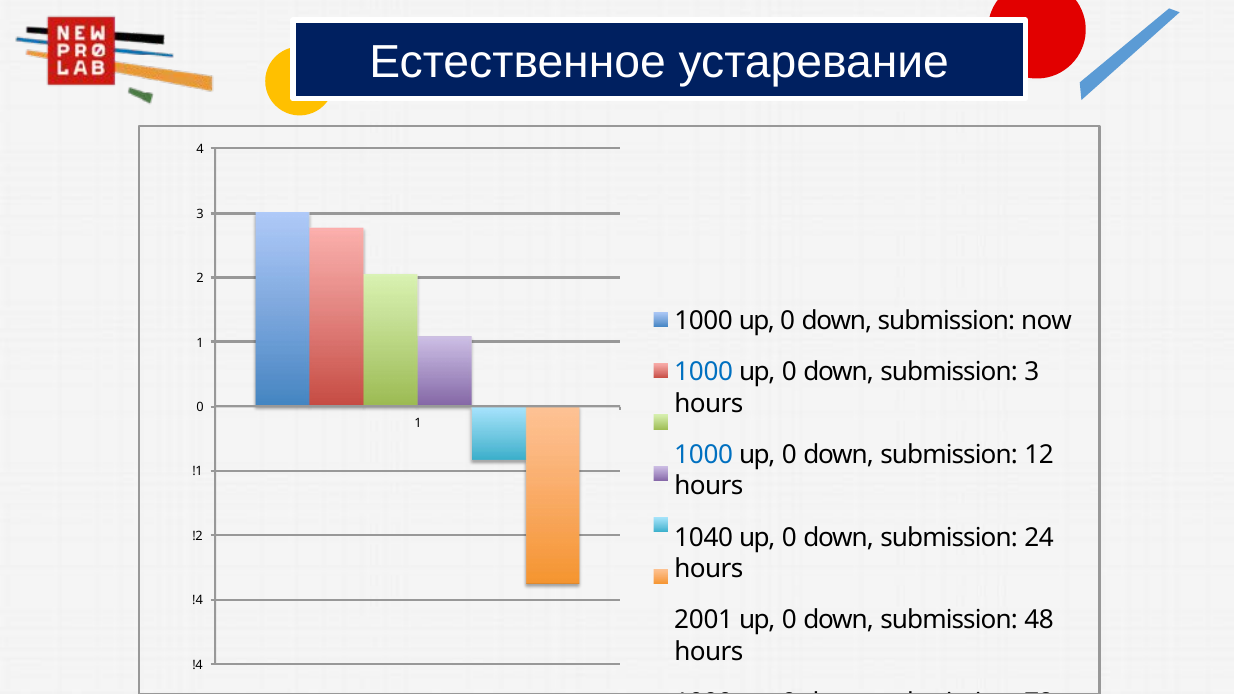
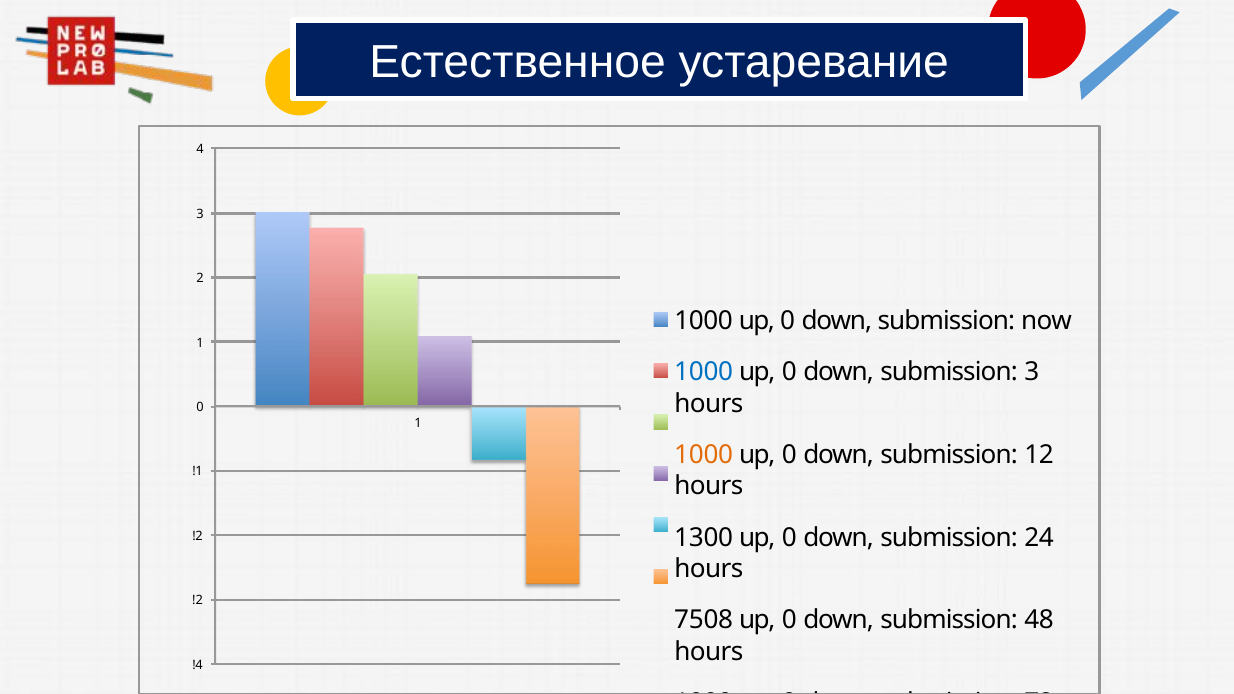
1000 at (704, 455) colour: blue -> orange
1040: 1040 -> 1300
!4 at (198, 601): !4 -> !2
2001: 2001 -> 7508
